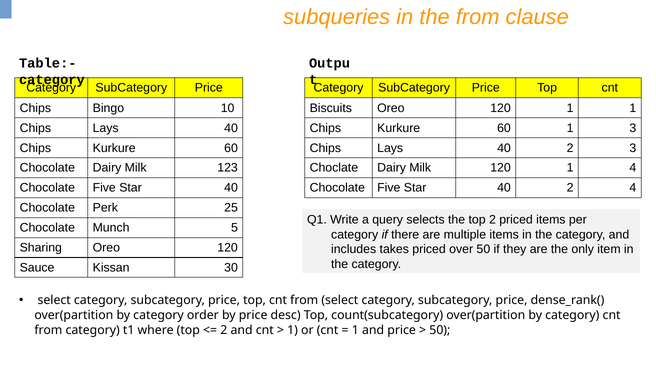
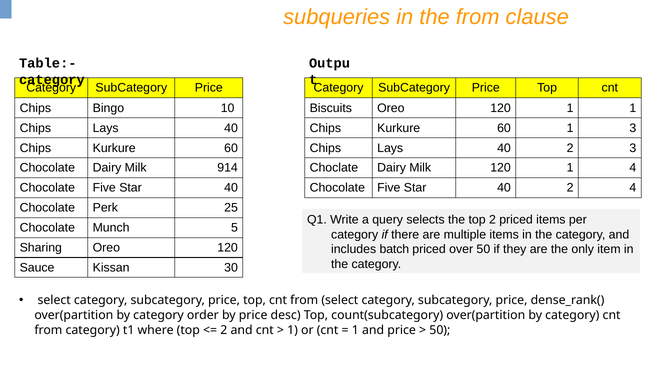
123: 123 -> 914
takes: takes -> batch
